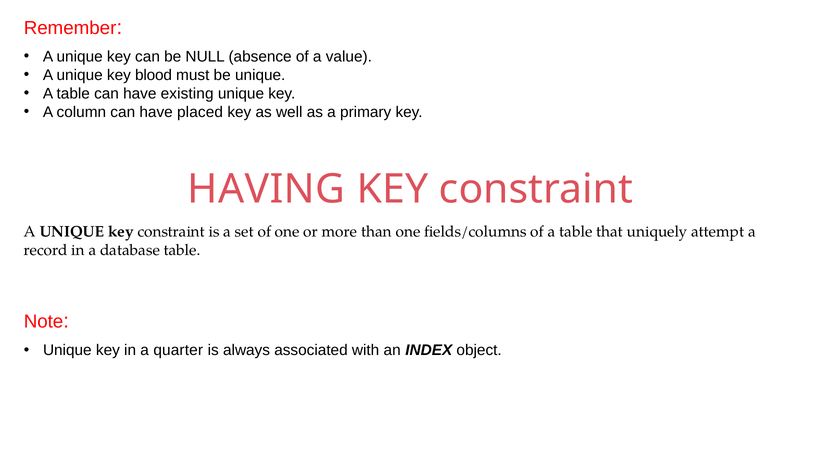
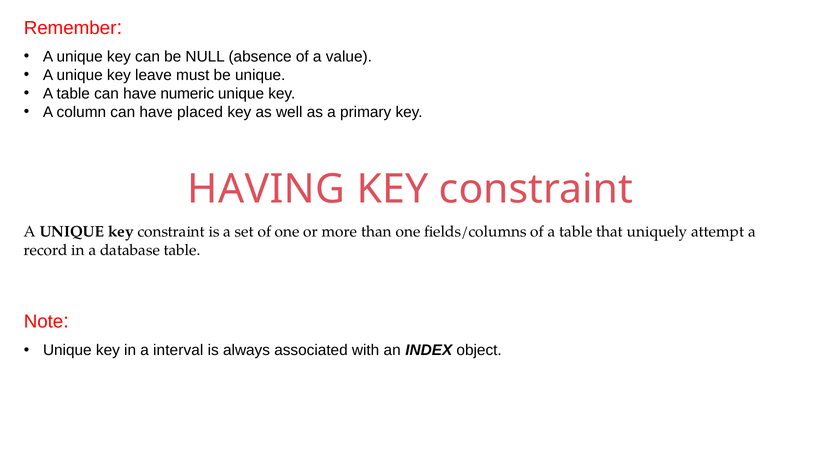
blood: blood -> leave
existing: existing -> numeric
quarter: quarter -> interval
